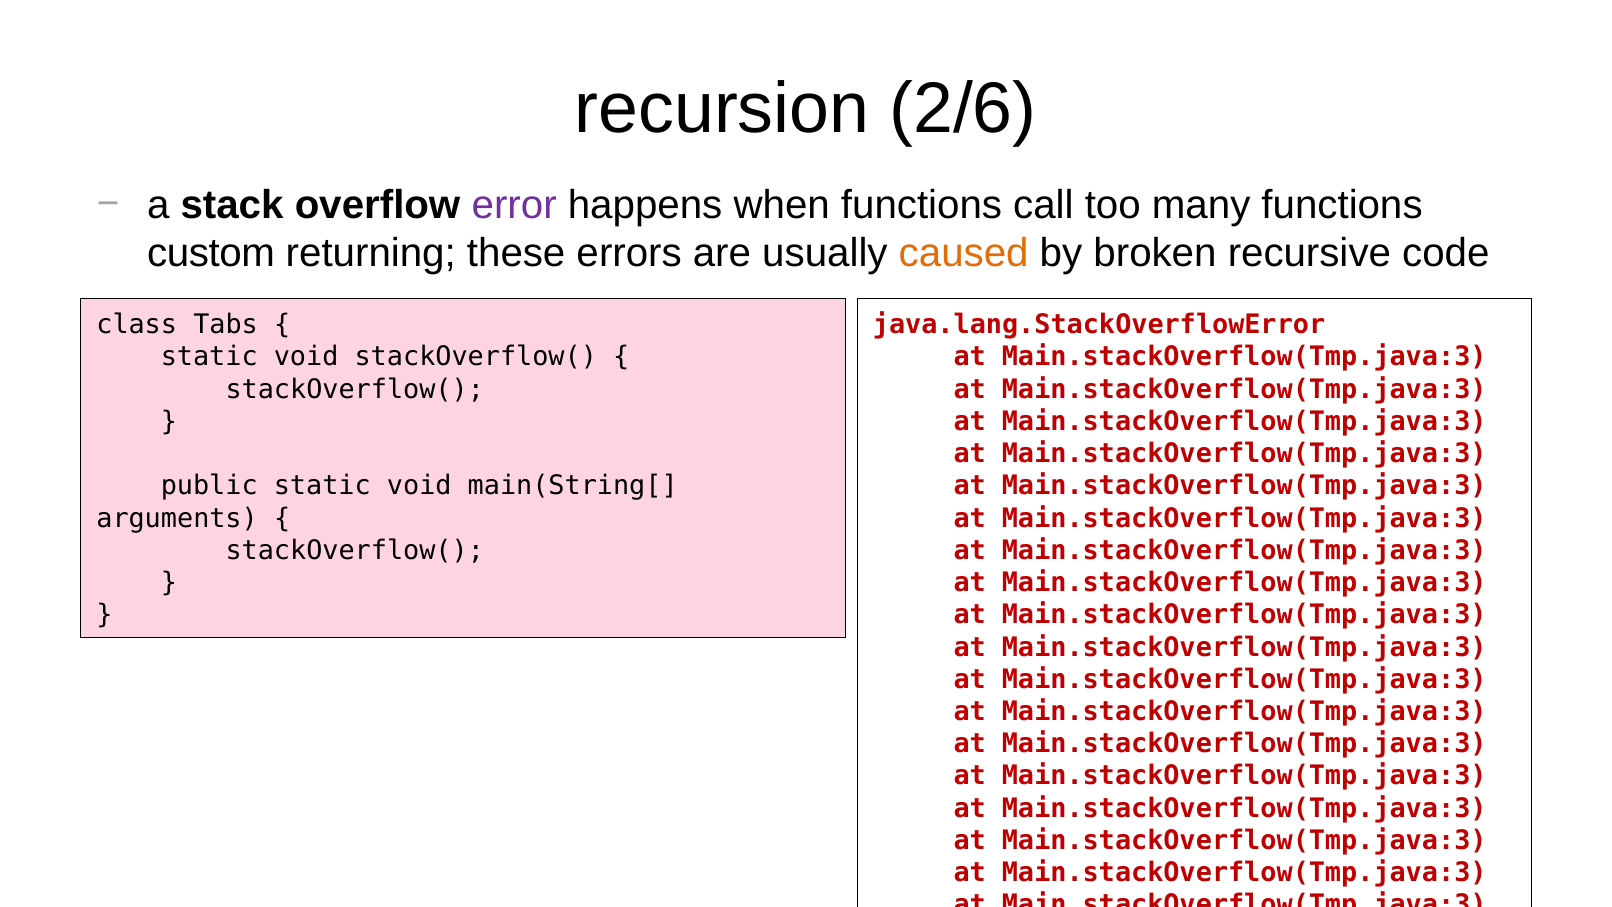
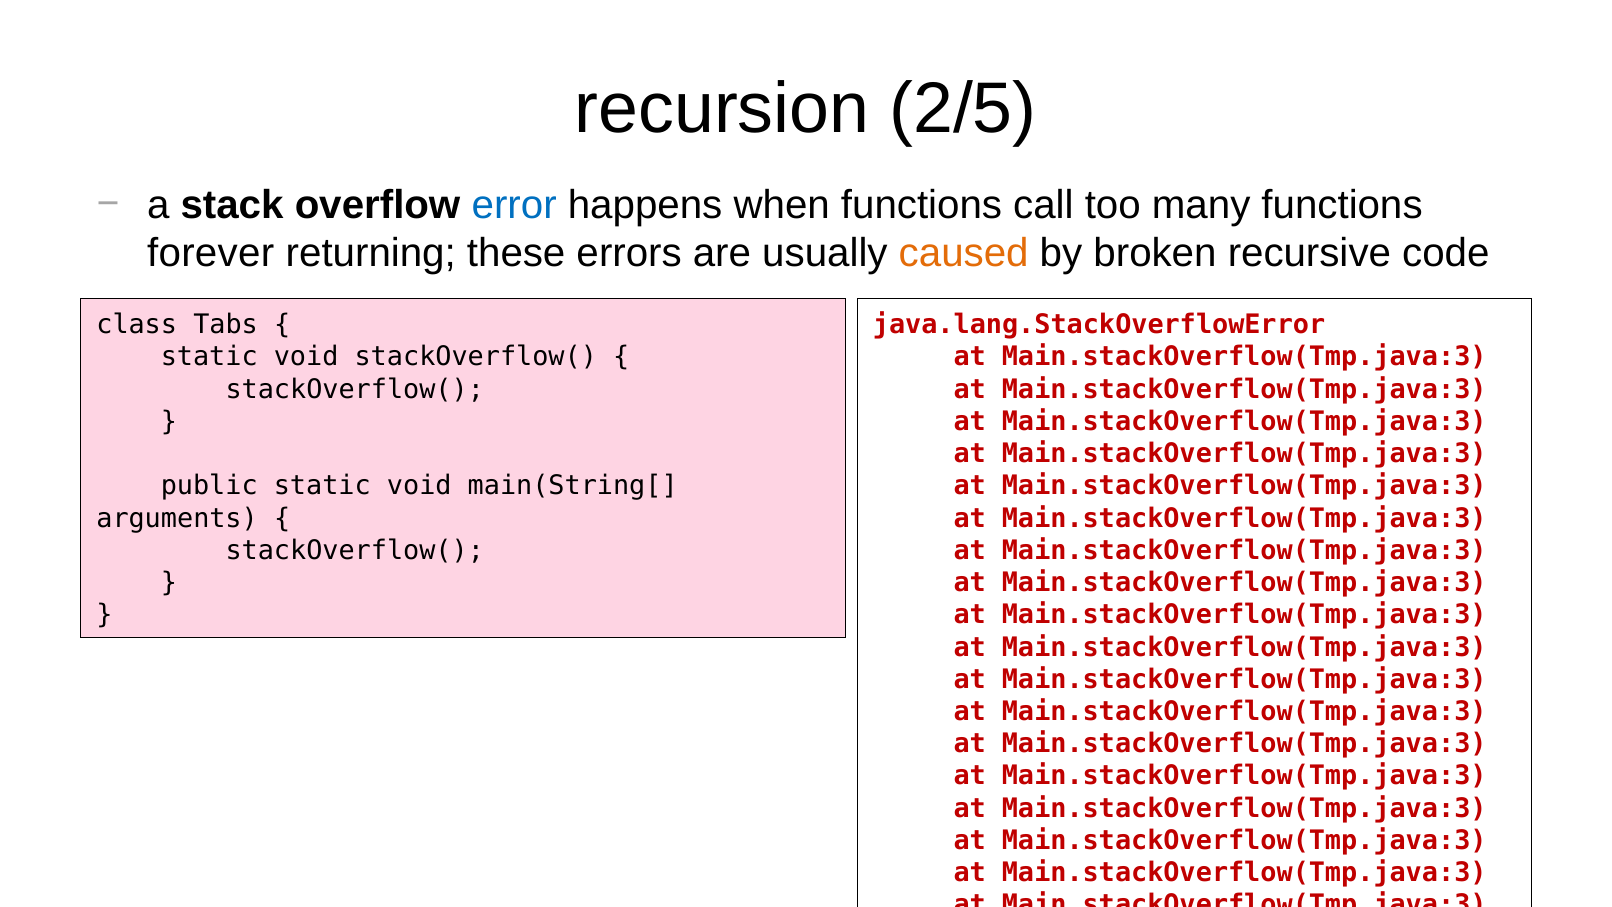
2/6: 2/6 -> 2/5
error colour: purple -> blue
custom: custom -> forever
